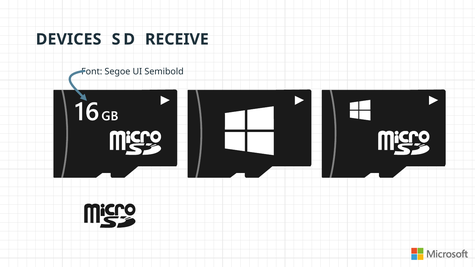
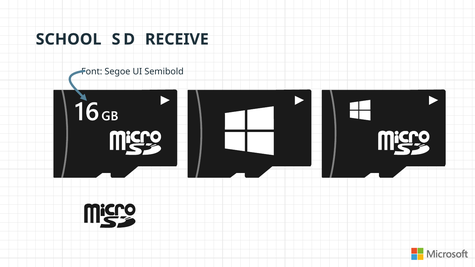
DEVICES: DEVICES -> SCHOOL
